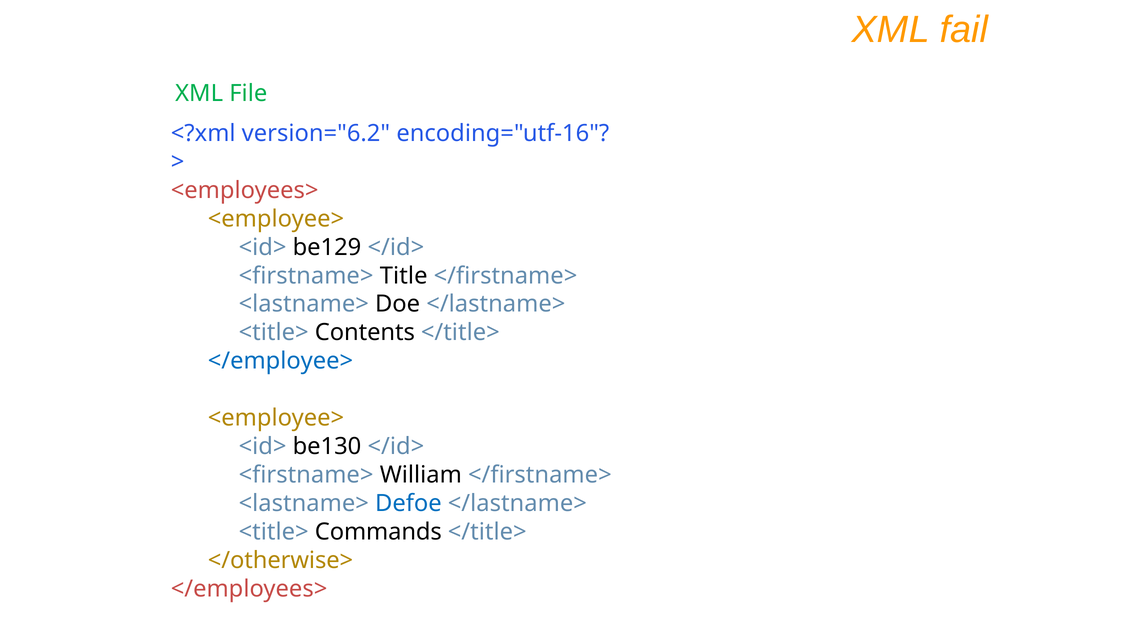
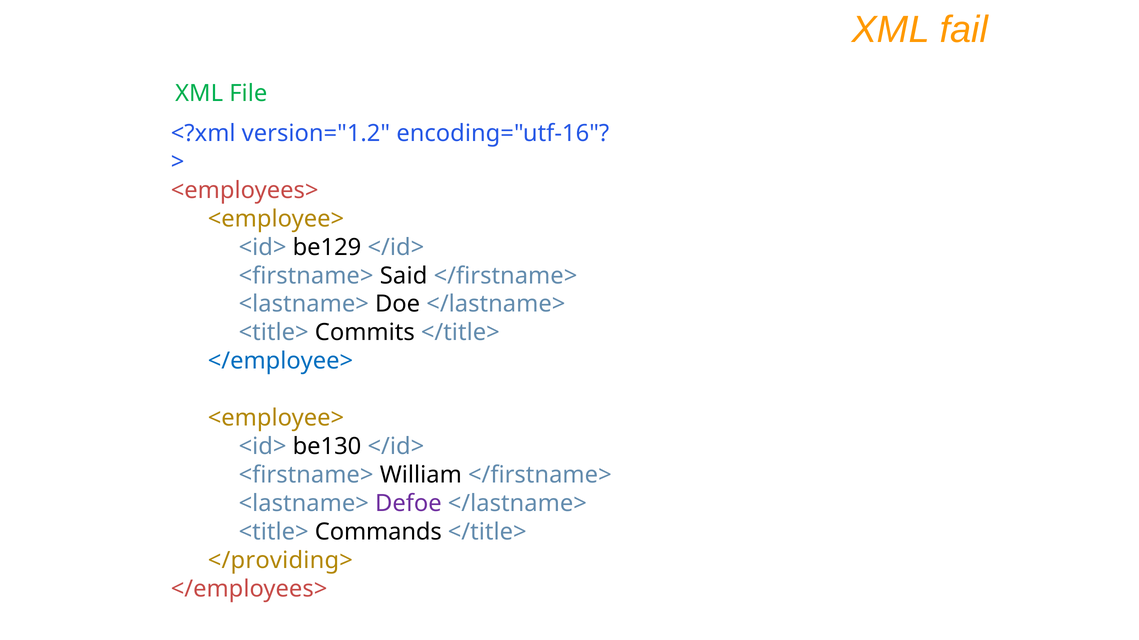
version="6.2: version="6.2 -> version="1.2
Title: Title -> Said
Contents: Contents -> Commits
Defoe colour: blue -> purple
</otherwise>: </otherwise> -> </providing>
